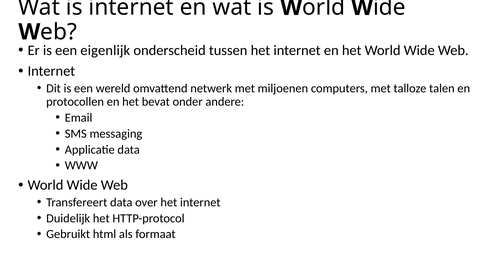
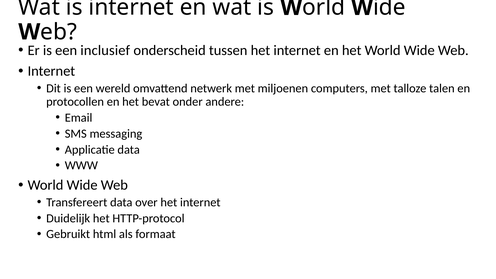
eigenlijk: eigenlijk -> inclusief
